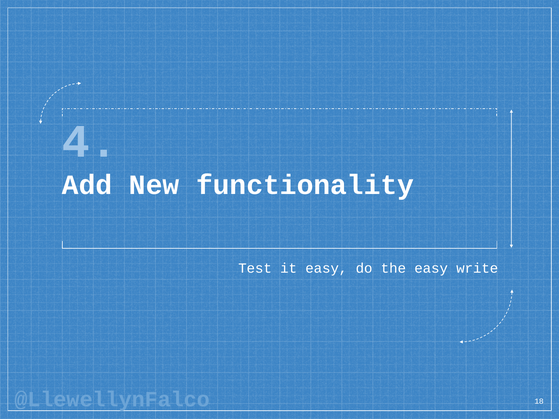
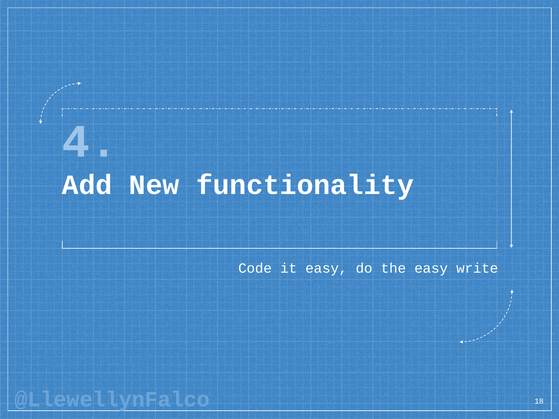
Test: Test -> Code
